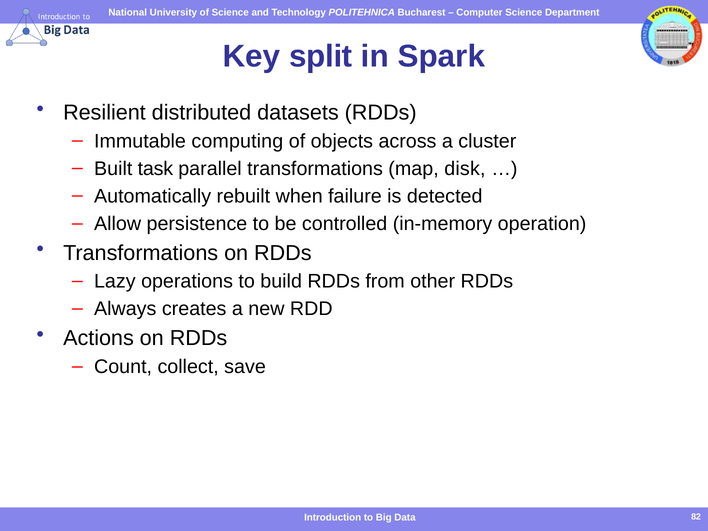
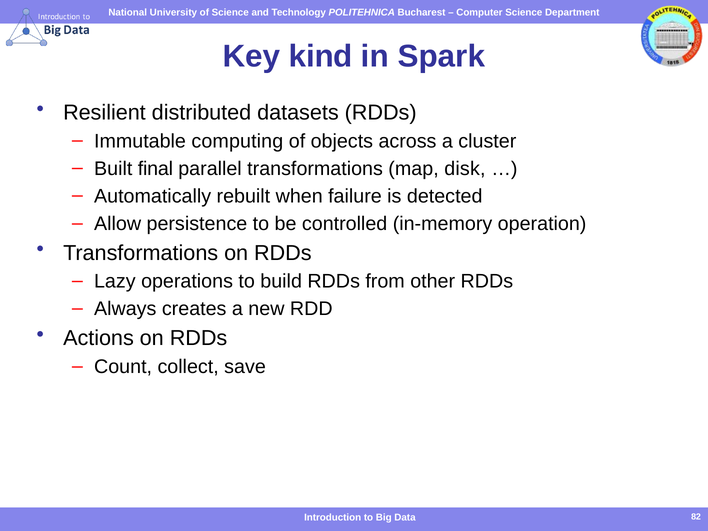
split: split -> kind
task: task -> final
